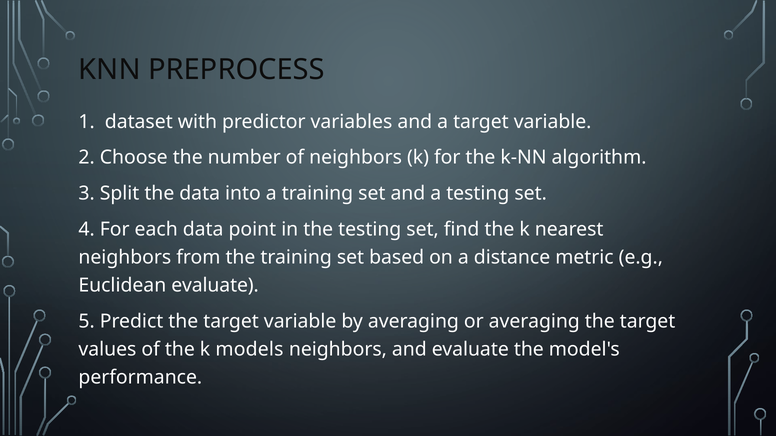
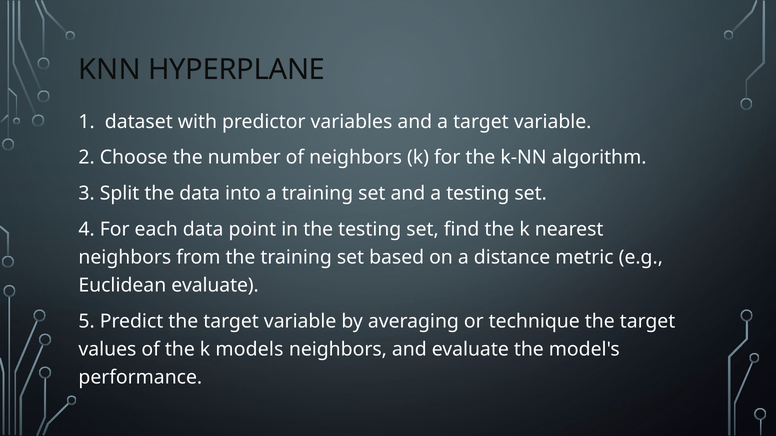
PREPROCESS: PREPROCESS -> HYPERPLANE
or averaging: averaging -> technique
